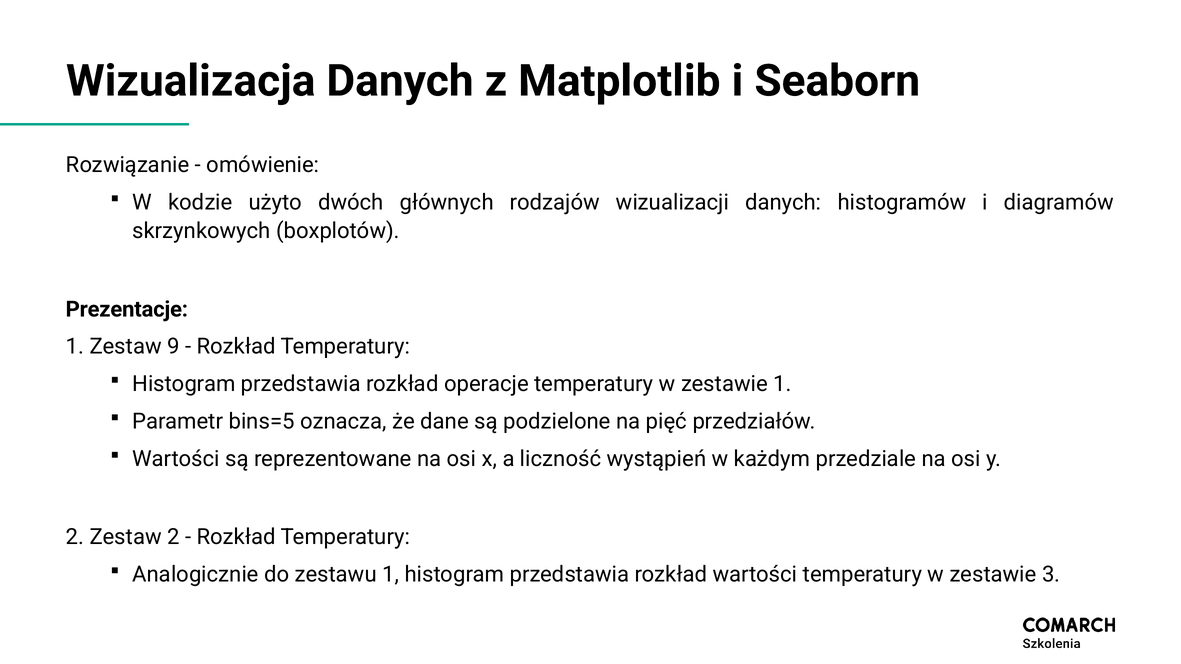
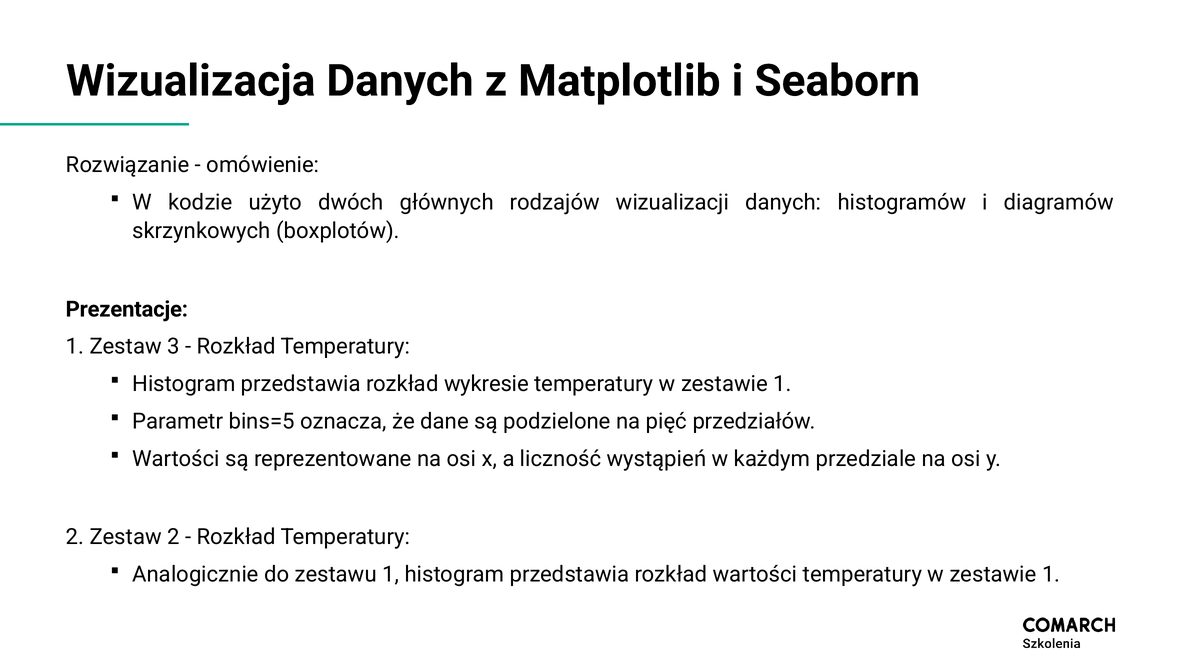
9: 9 -> 3
operacje: operacje -> wykresie
3 at (1051, 575): 3 -> 1
